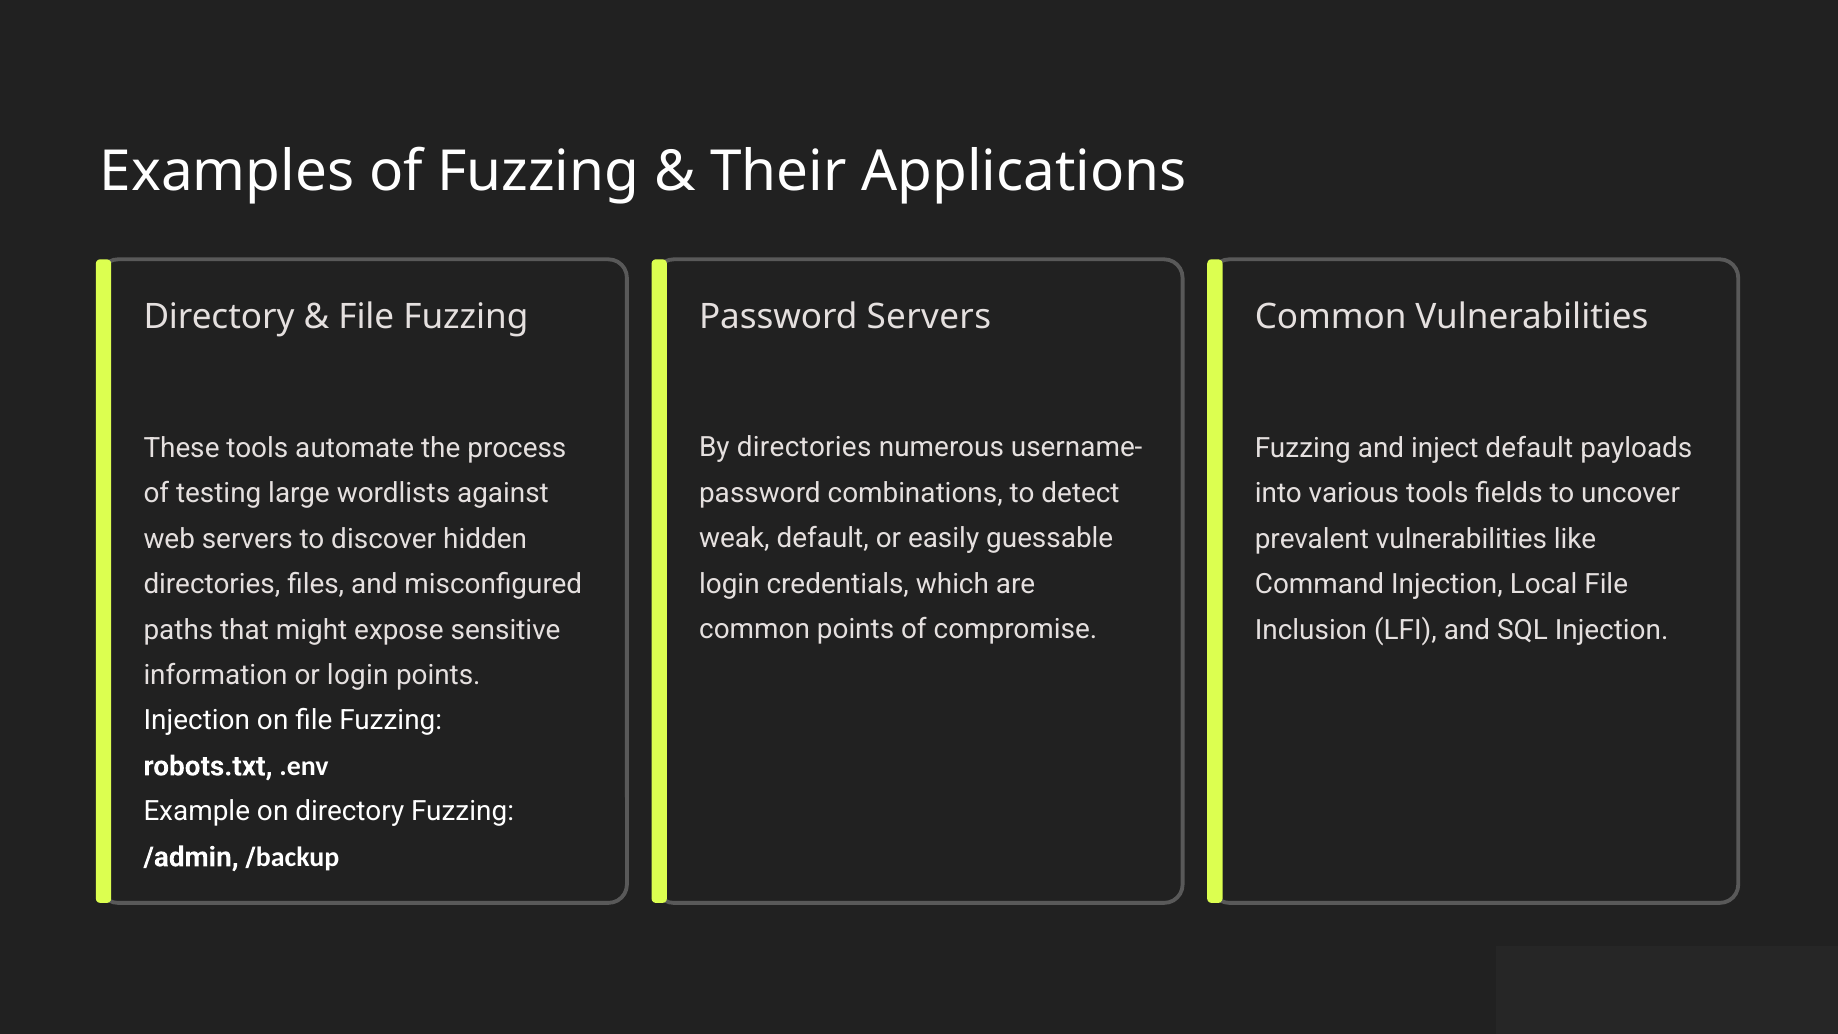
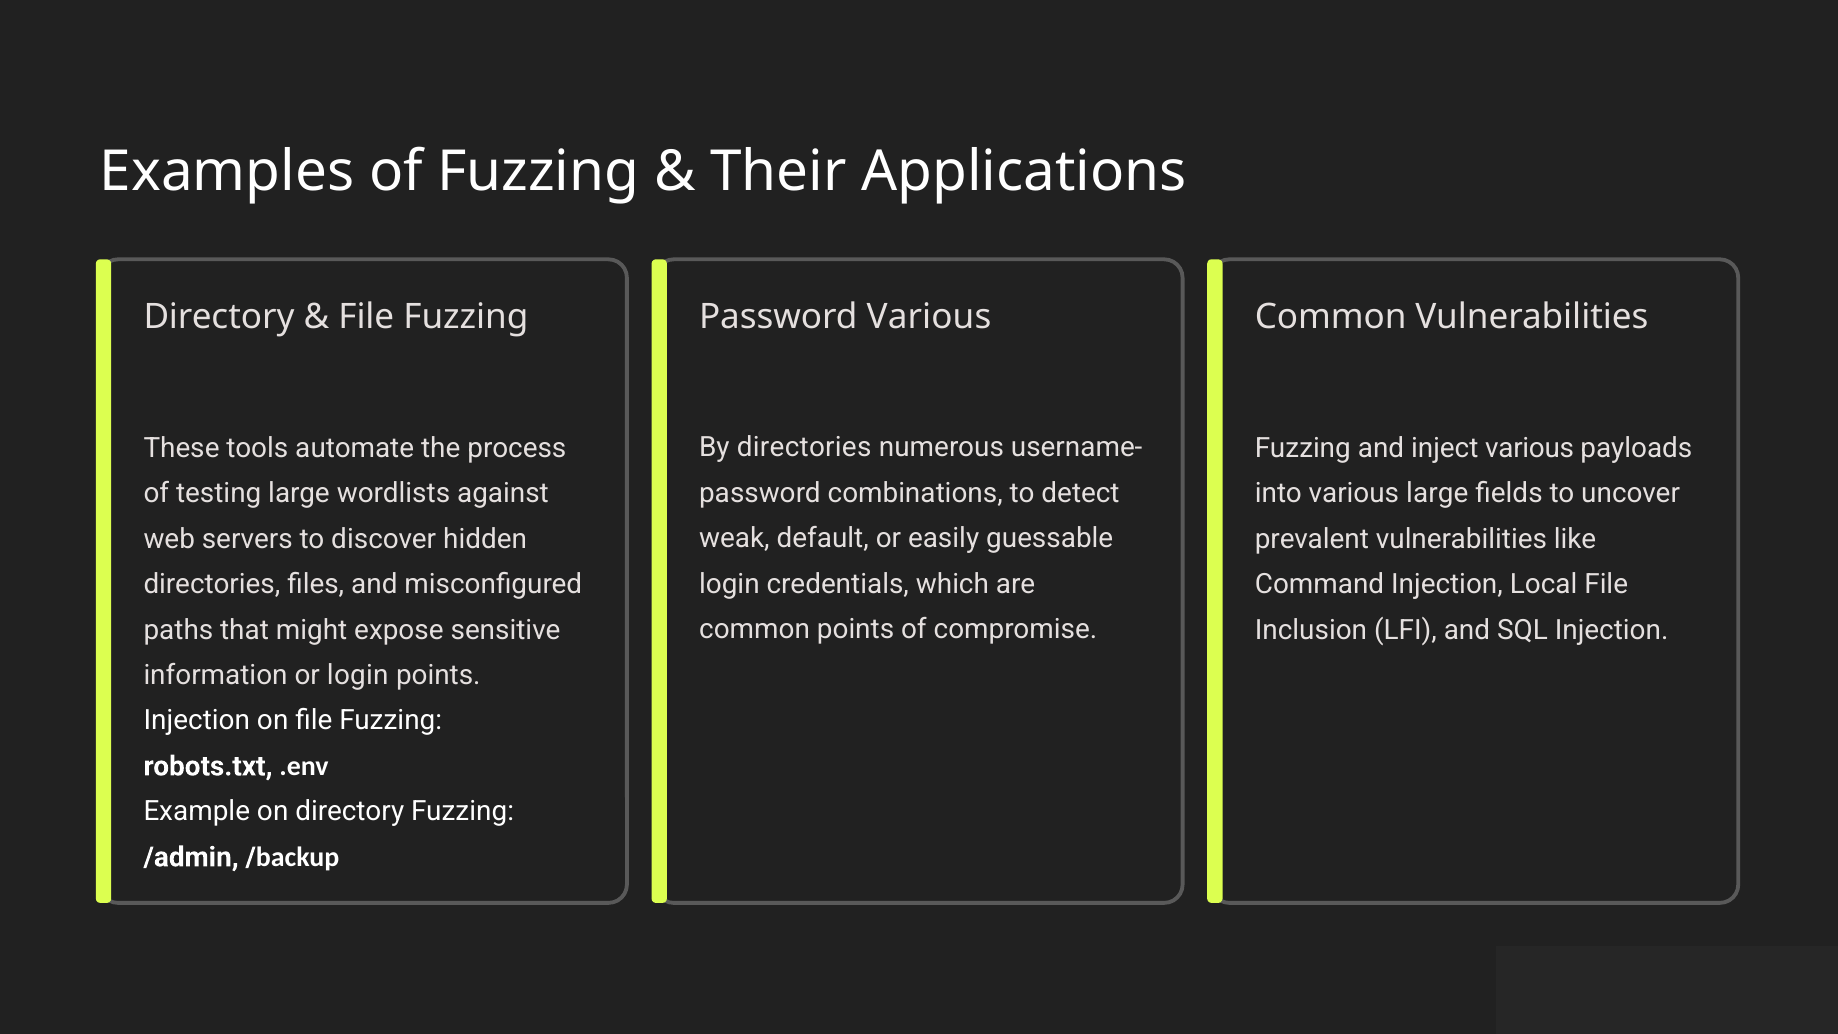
Password Servers: Servers -> Various
inject default: default -> various
various tools: tools -> large
